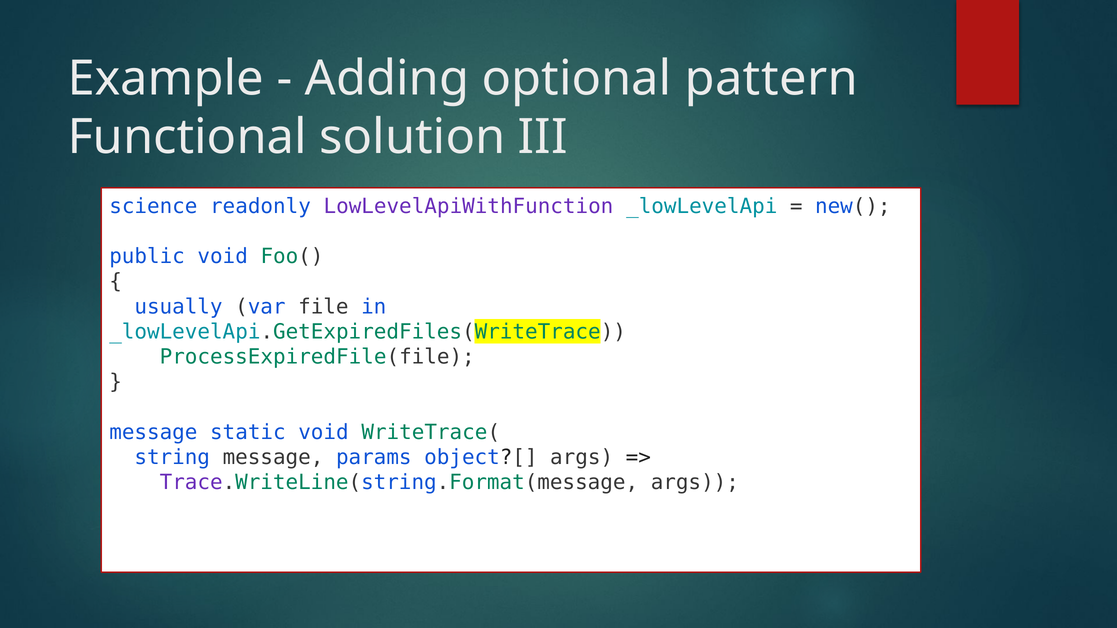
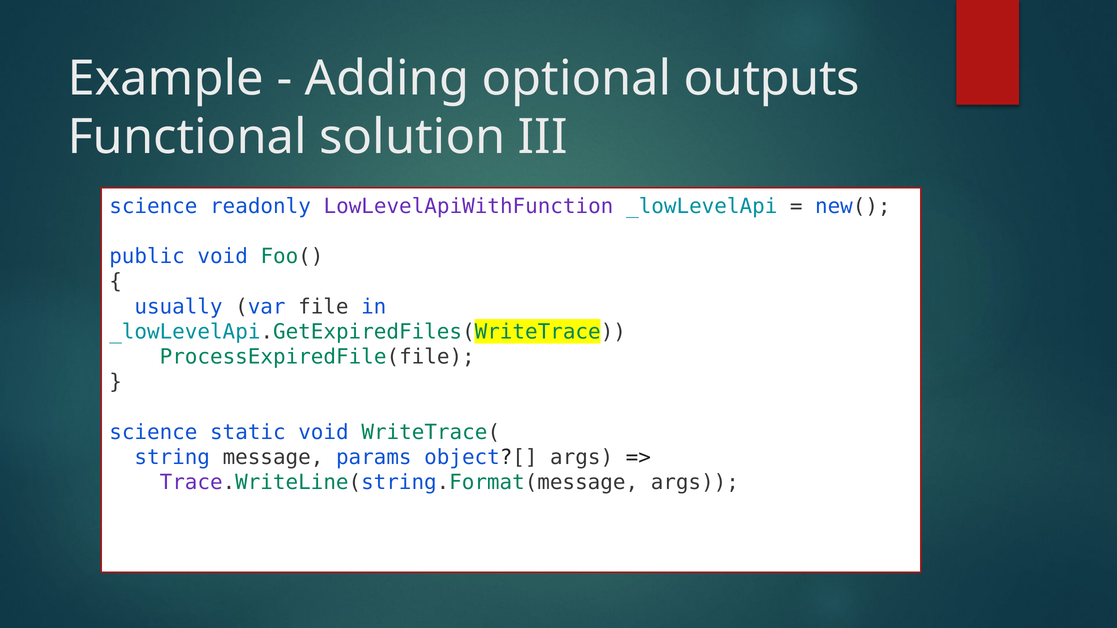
pattern: pattern -> outputs
message at (153, 432): message -> science
